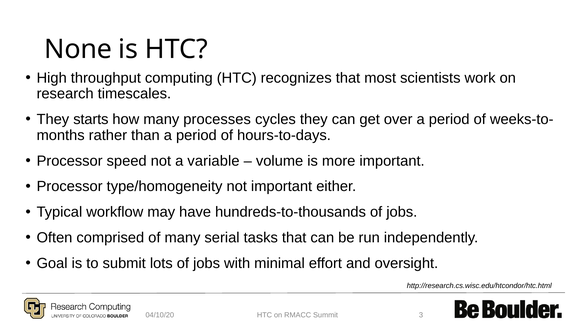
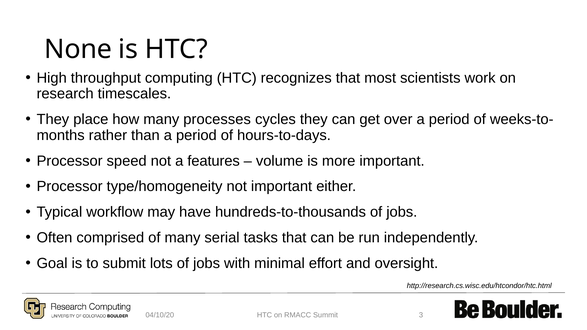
starts: starts -> place
variable: variable -> features
